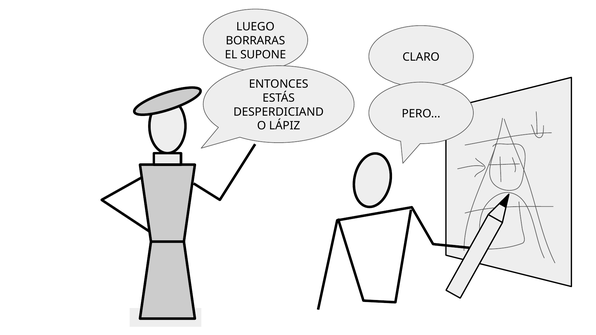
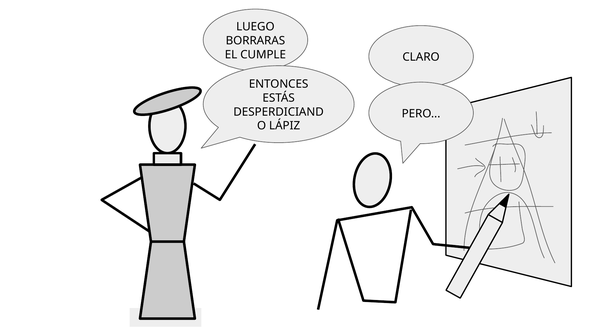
SUPONE: SUPONE -> CUMPLE
